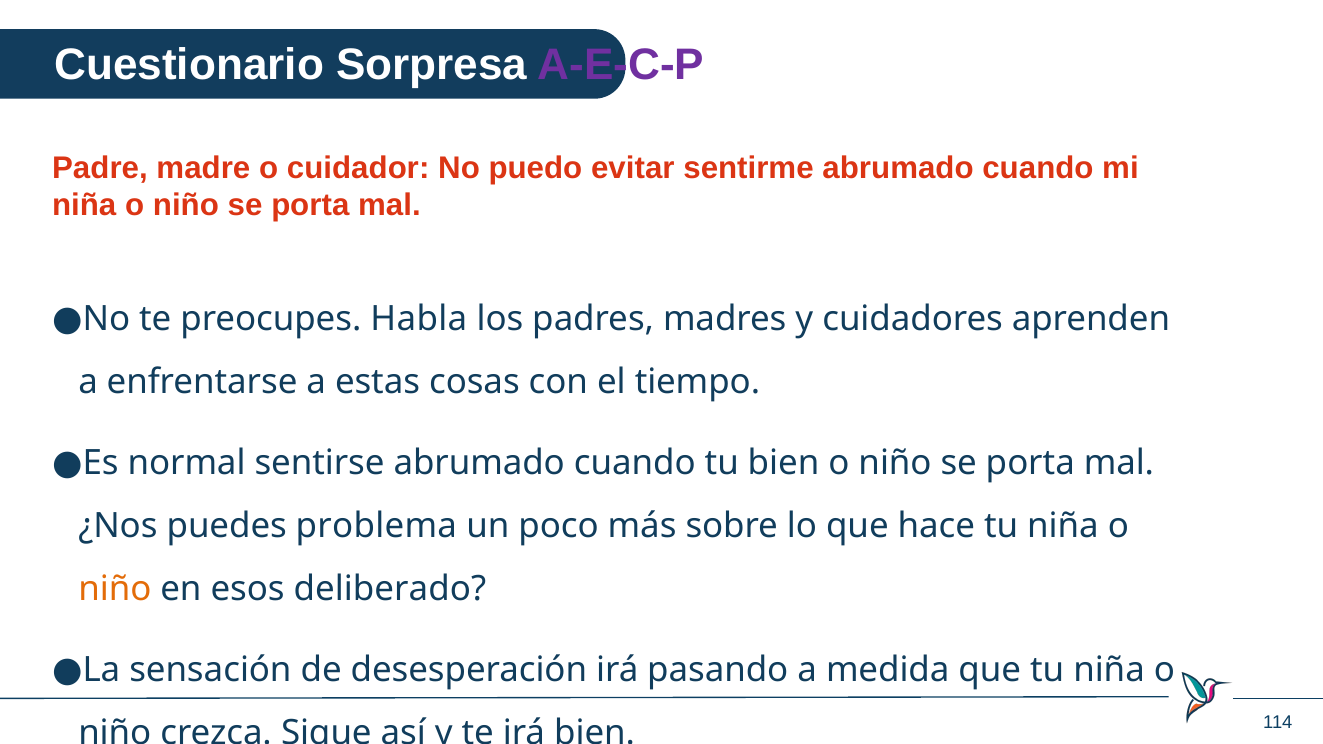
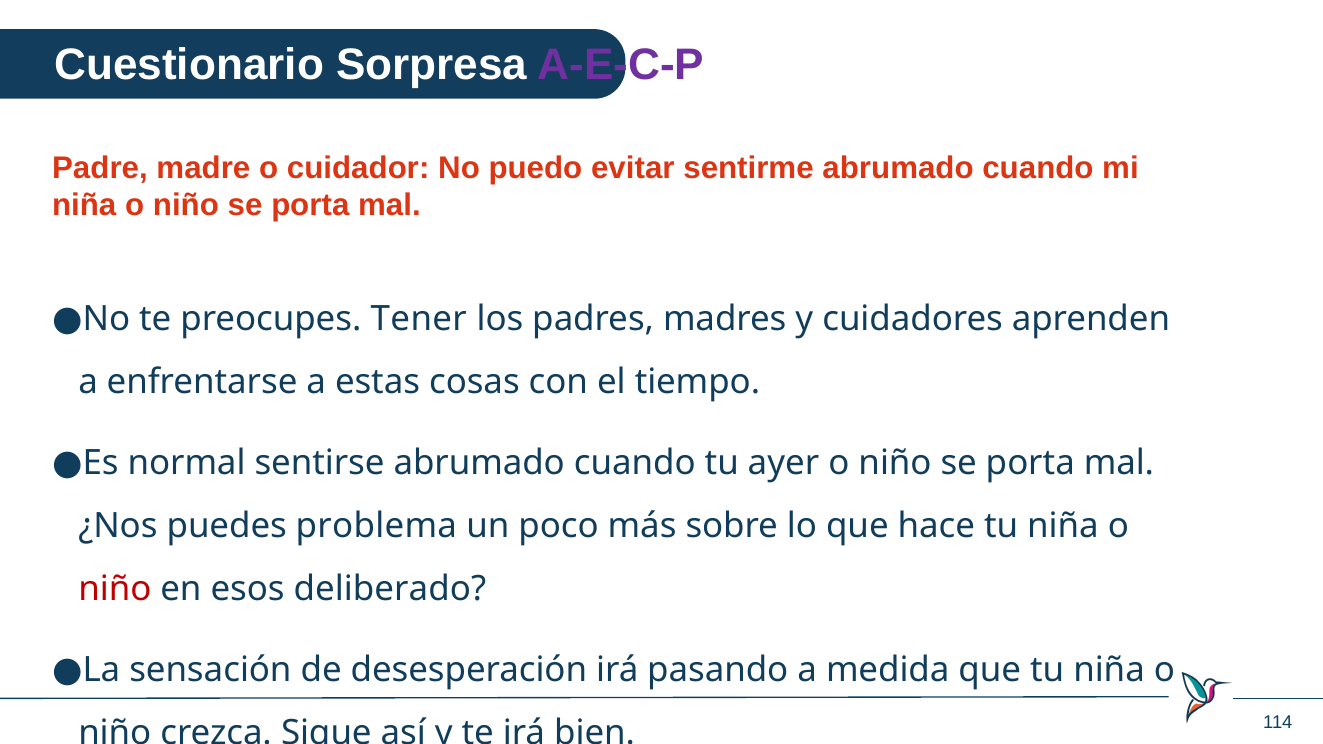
Habla: Habla -> Tener
tu bien: bien -> ayer
niño at (115, 589) colour: orange -> red
